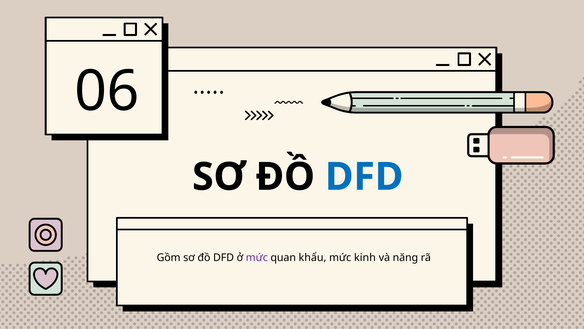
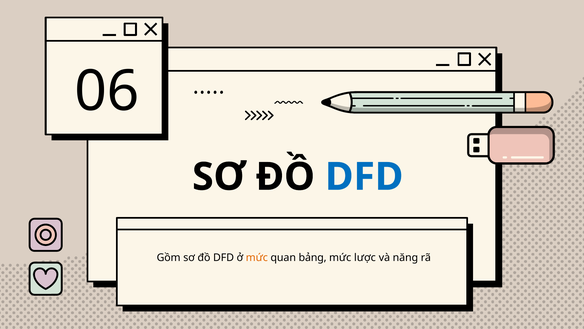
mức at (257, 257) colour: purple -> orange
khẩu: khẩu -> bảng
kinh: kinh -> lược
